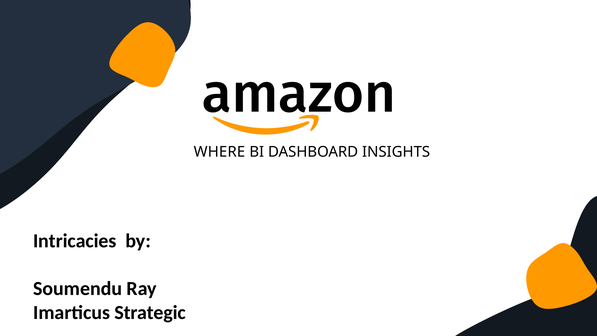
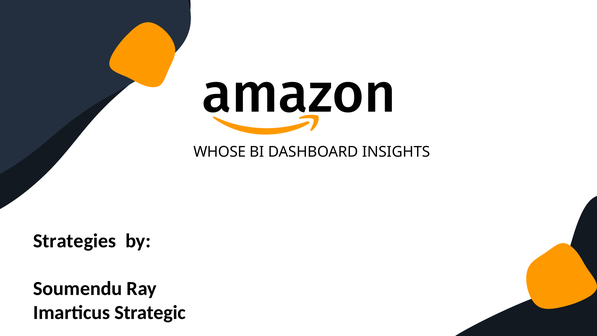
WHERE: WHERE -> WHOSE
Intricacies: Intricacies -> Strategies
